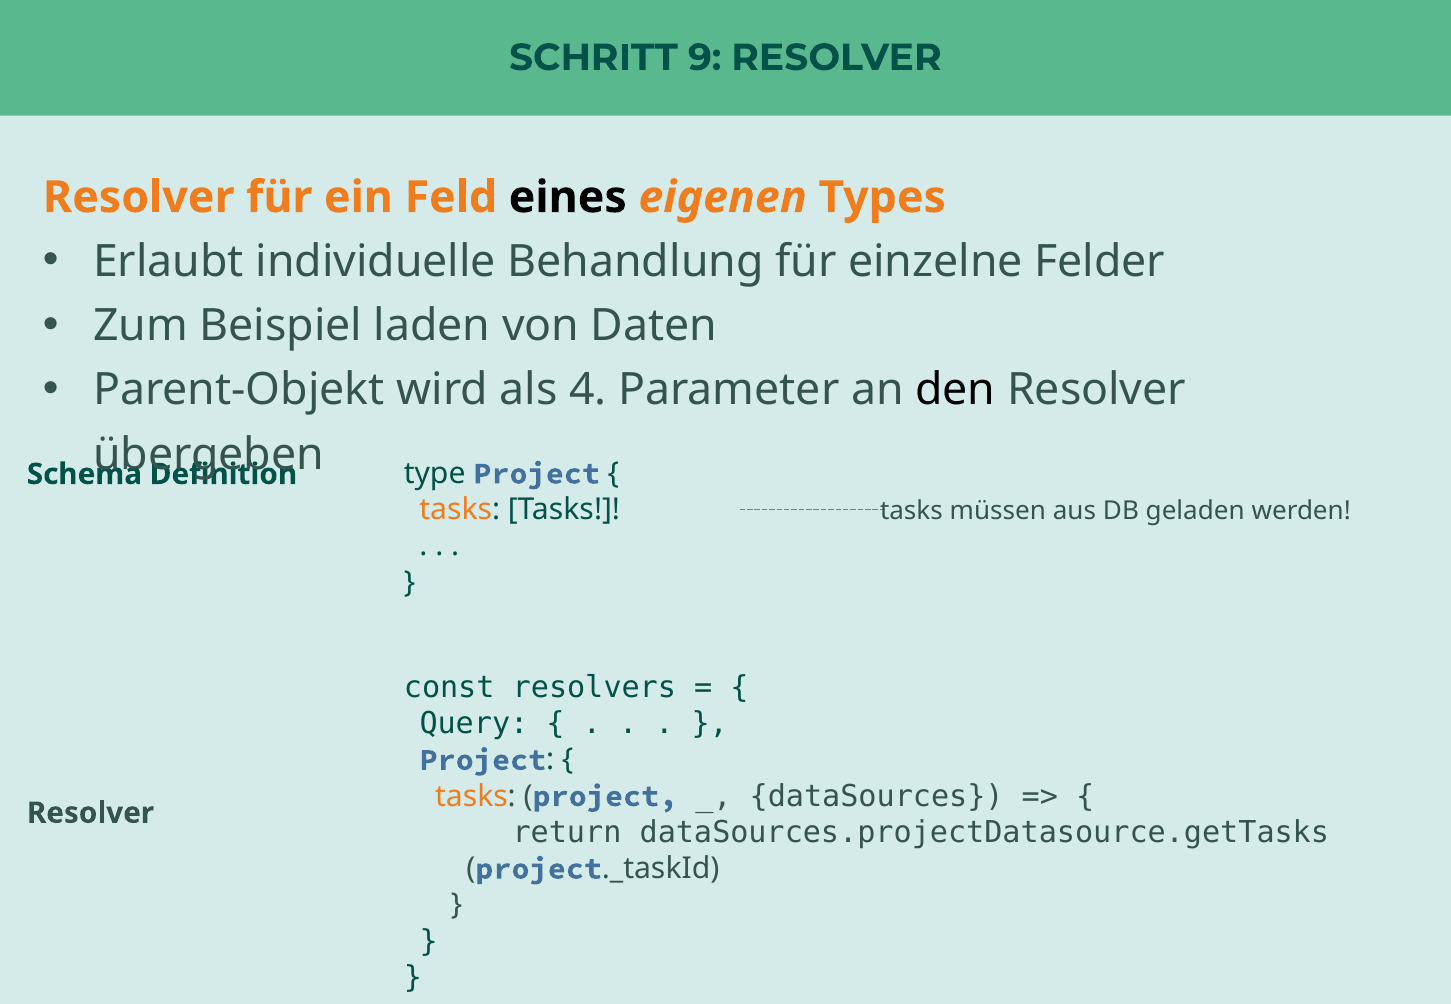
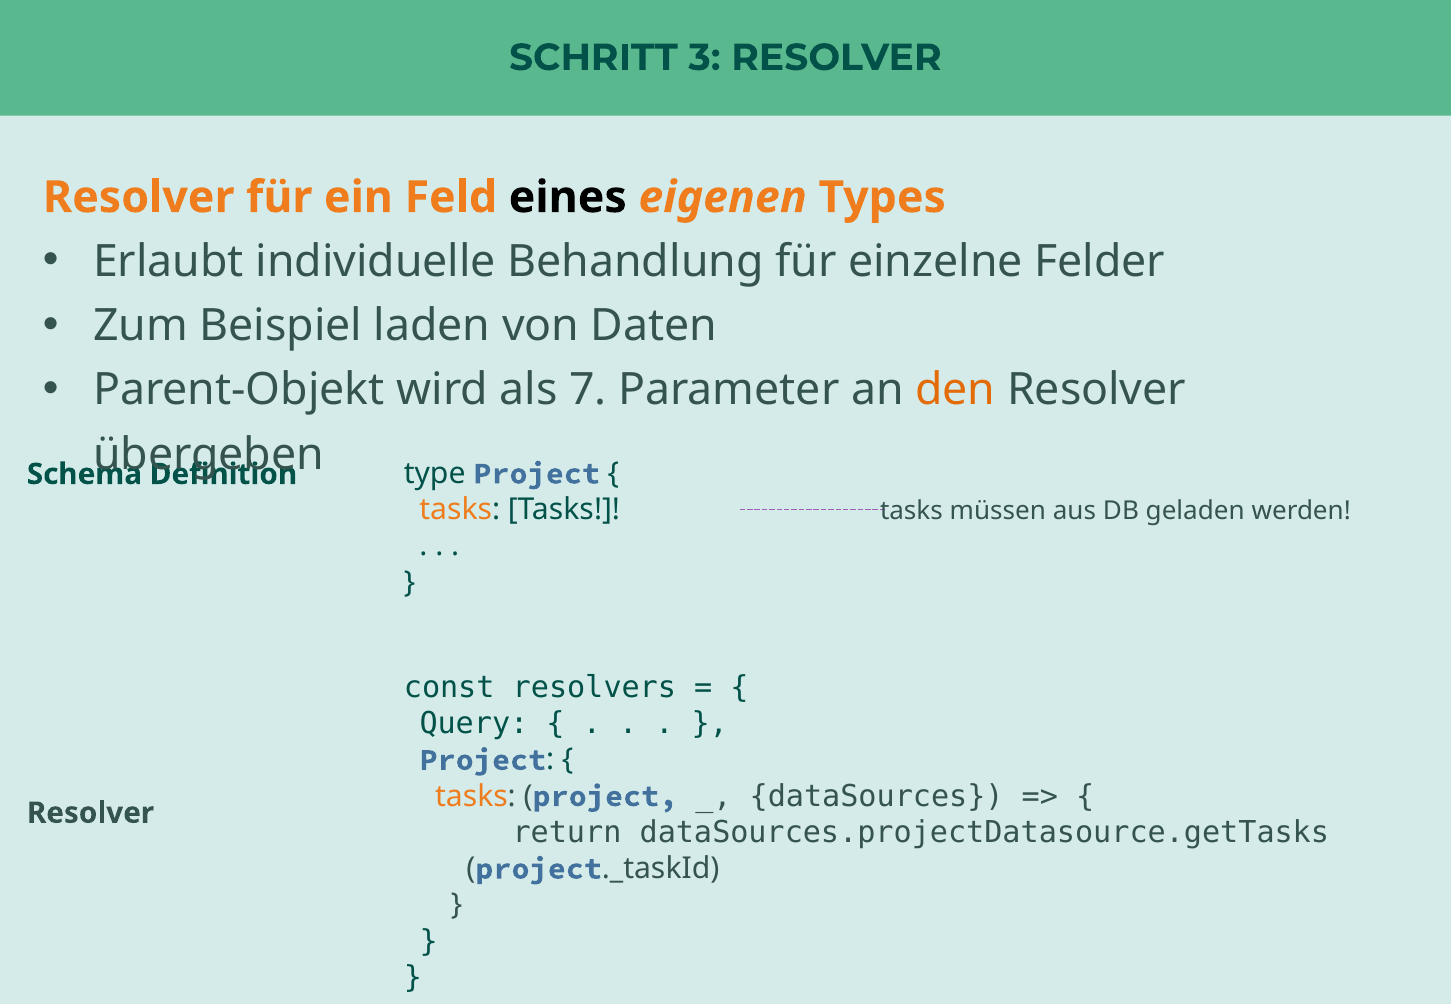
9: 9 -> 3
4: 4 -> 7
den colour: black -> orange
